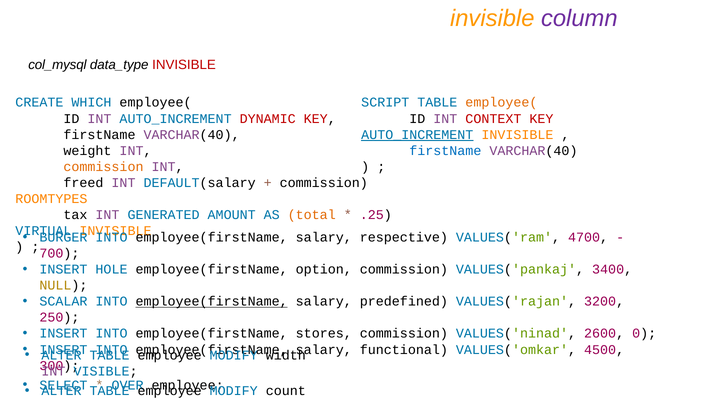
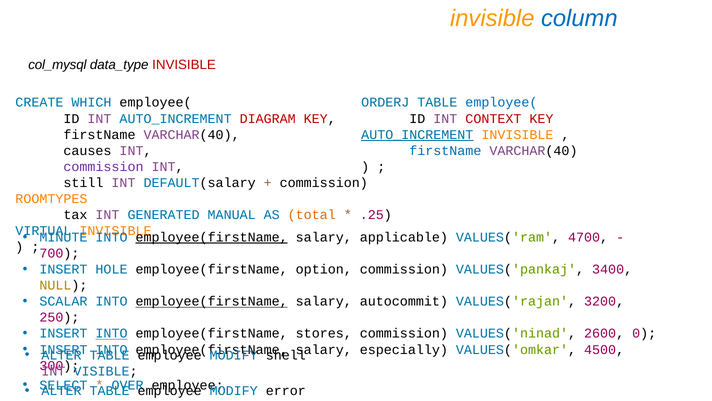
column colour: purple -> blue
SCRIPT: SCRIPT -> ORDERJ
employee( at (501, 102) colour: orange -> blue
DYNAMIC: DYNAMIC -> DIAGRAM
weight: weight -> causes
commission at (103, 167) colour: orange -> purple
freed: freed -> still
AMOUNT: AMOUNT -> MANUAL
BURGER: BURGER -> MINUTE
employee(firstName at (212, 237) underline: none -> present
respective: respective -> applicable
predefined: predefined -> autocommit
INTO at (112, 333) underline: none -> present
functional: functional -> especially
width: width -> shell
count: count -> error
